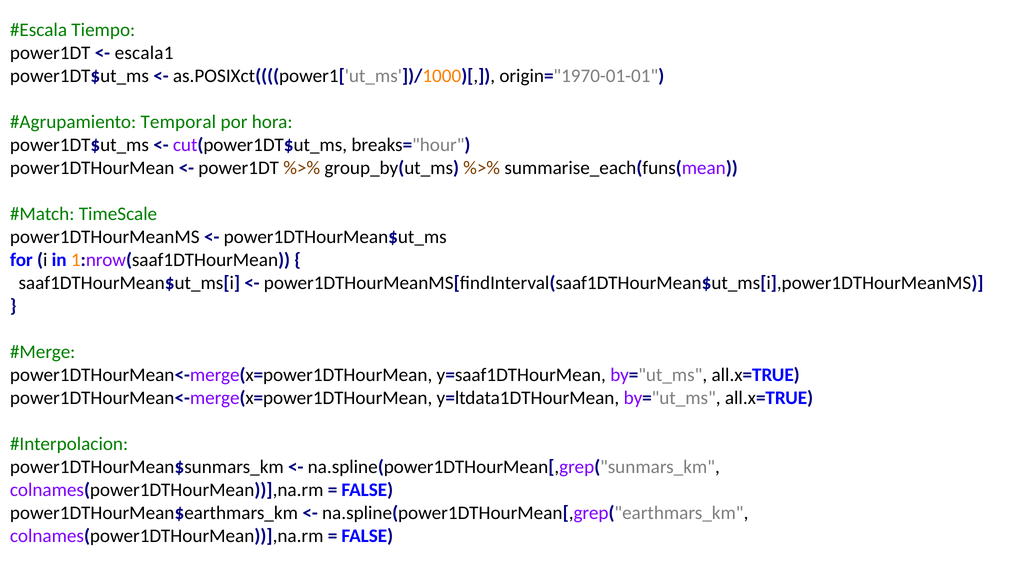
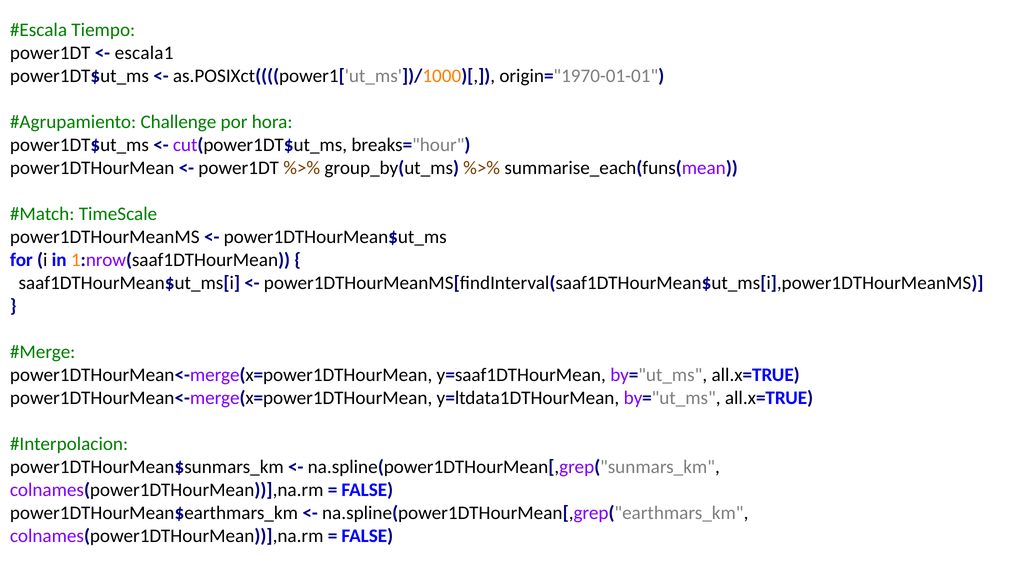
Temporal: Temporal -> Challenge
